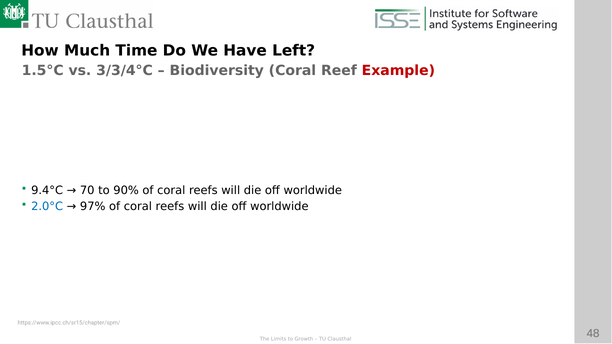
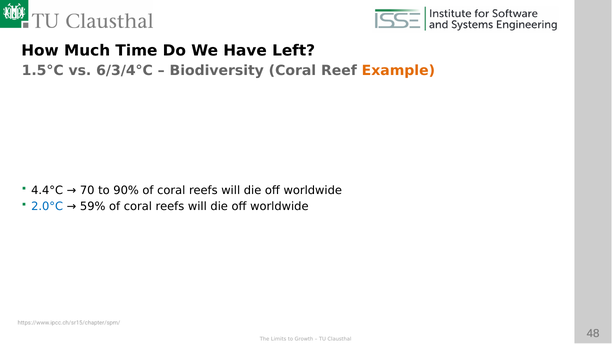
3/3/4°C: 3/3/4°C -> 6/3/4°C
Example colour: red -> orange
9.4°C: 9.4°C -> 4.4°C
97%: 97% -> 59%
